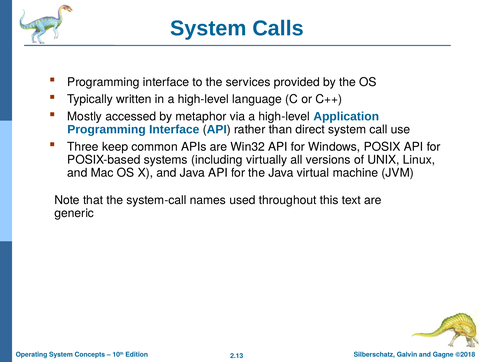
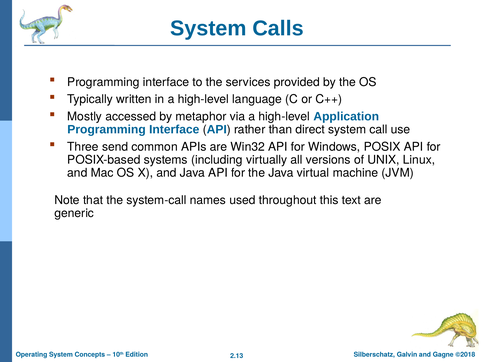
keep: keep -> send
